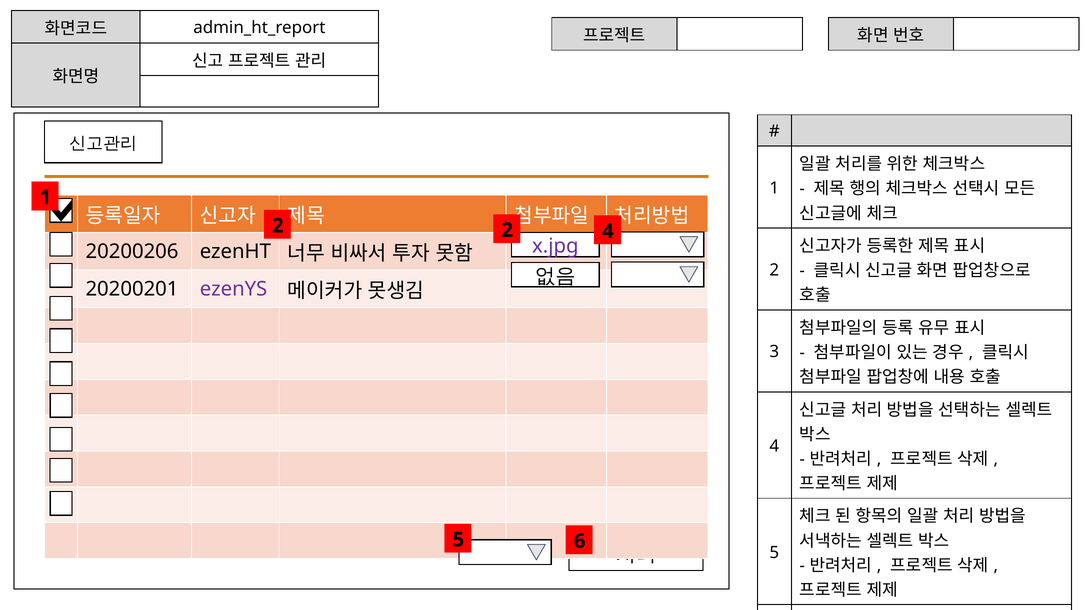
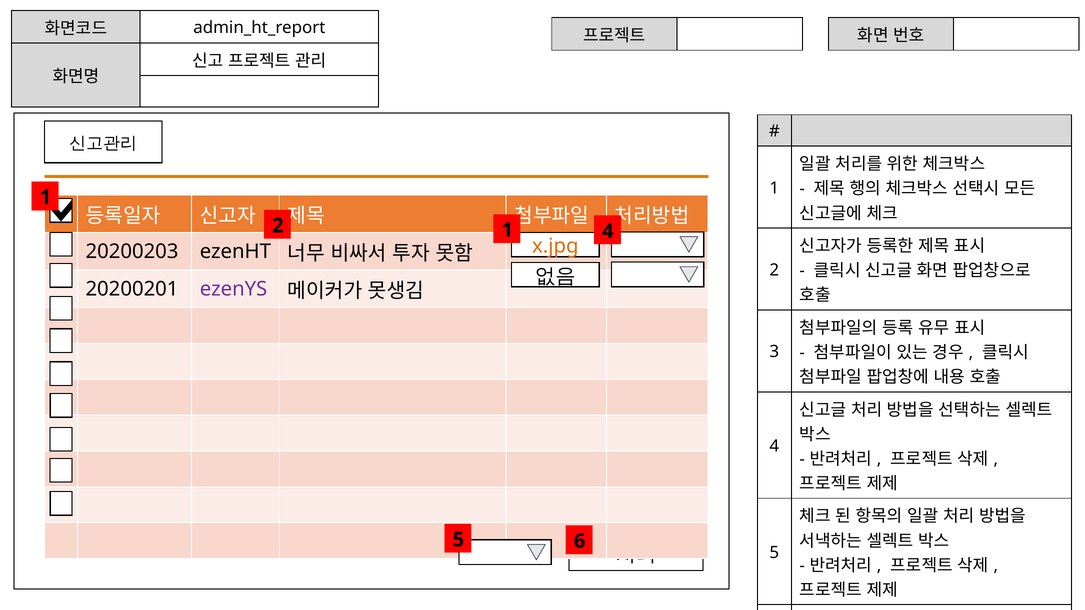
2 2: 2 -> 1
x.jpg colour: purple -> orange
20200206: 20200206 -> 20200203
